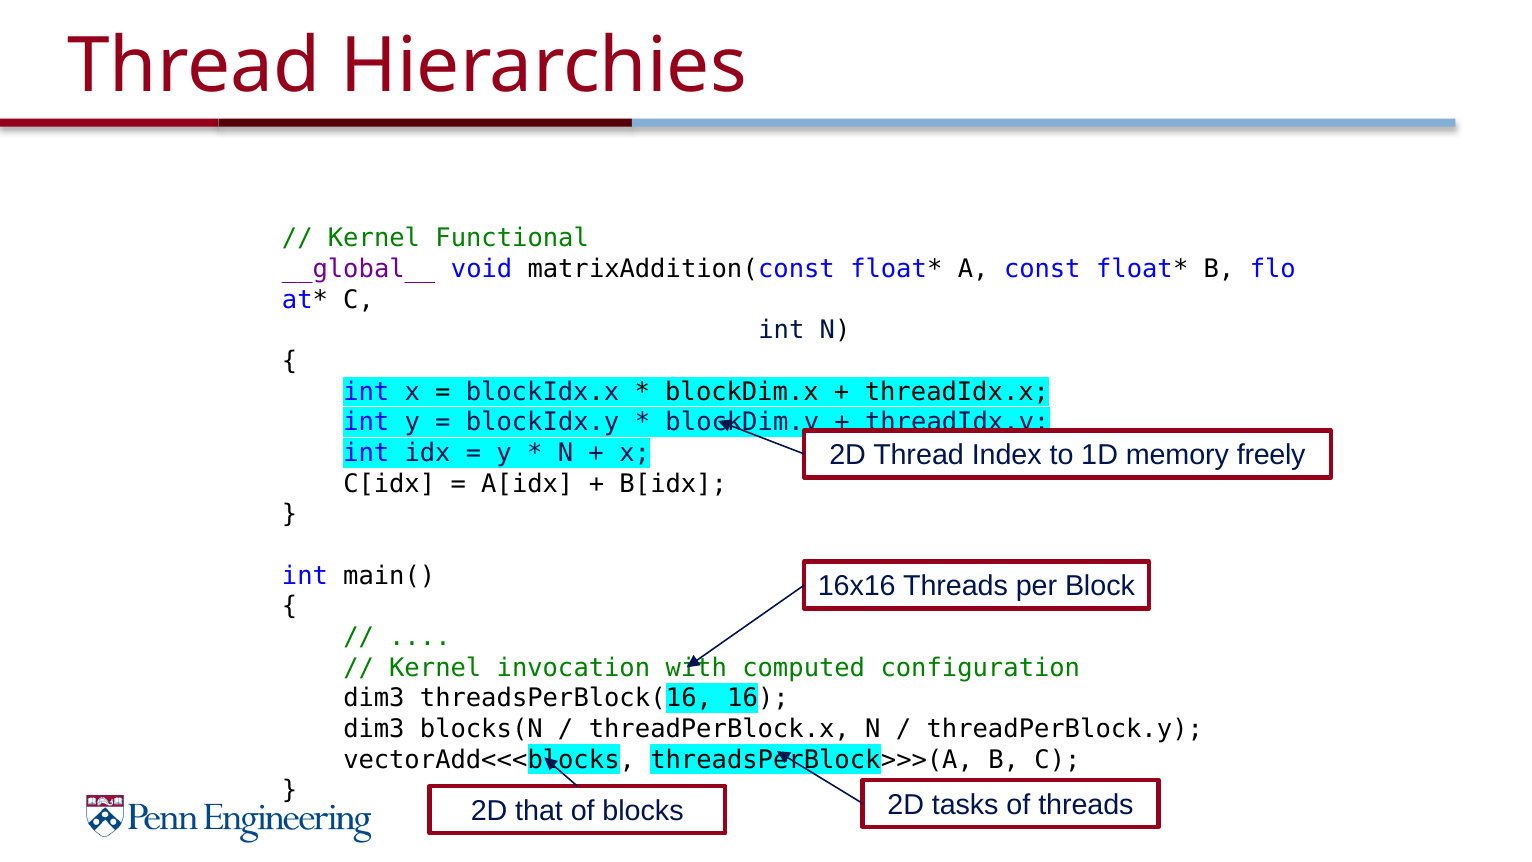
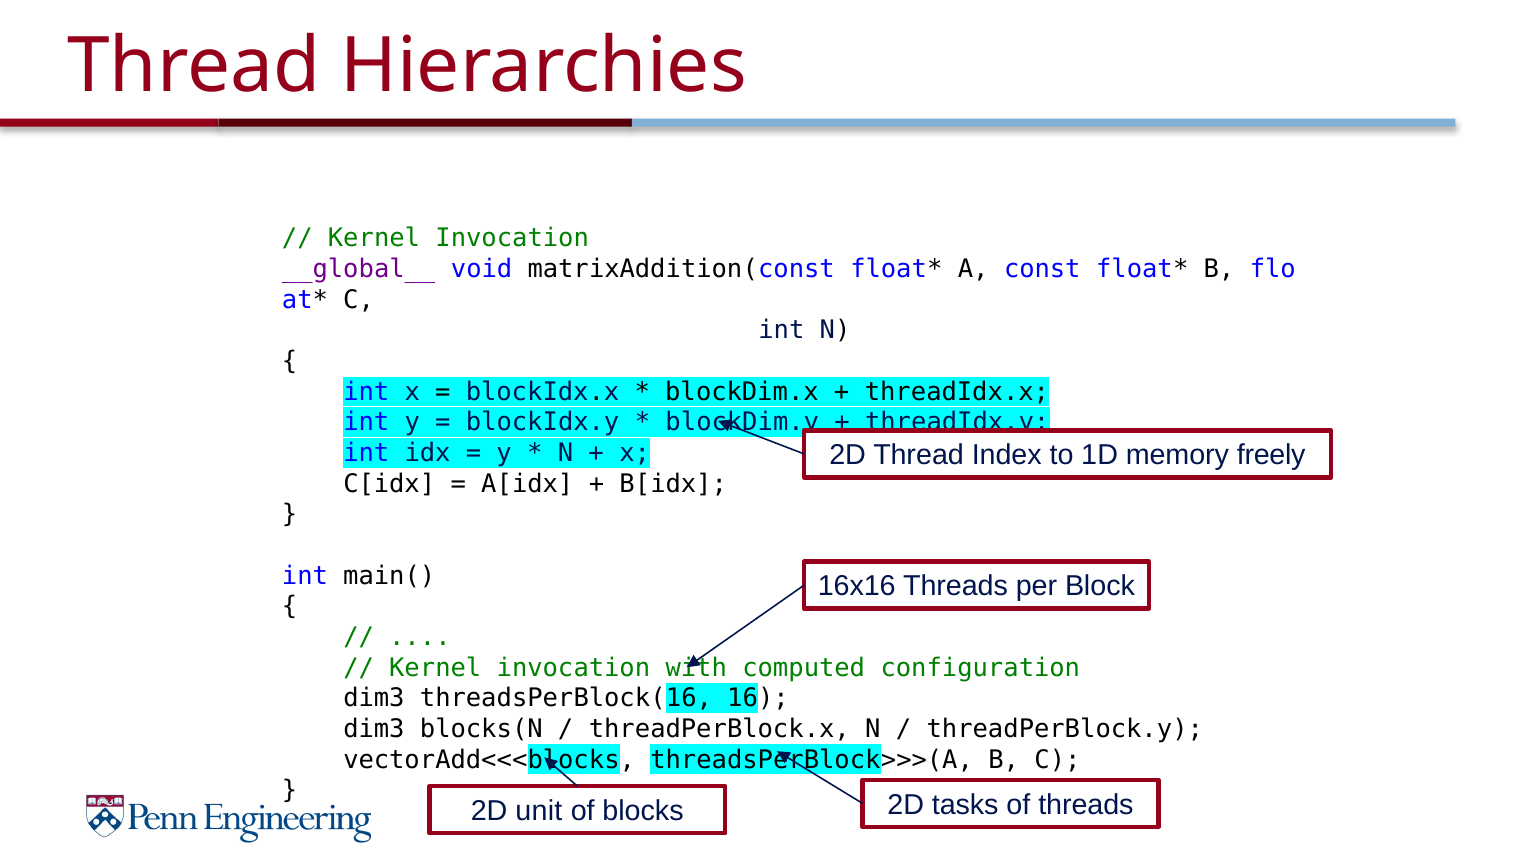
Functional at (512, 239): Functional -> Invocation
that: that -> unit
